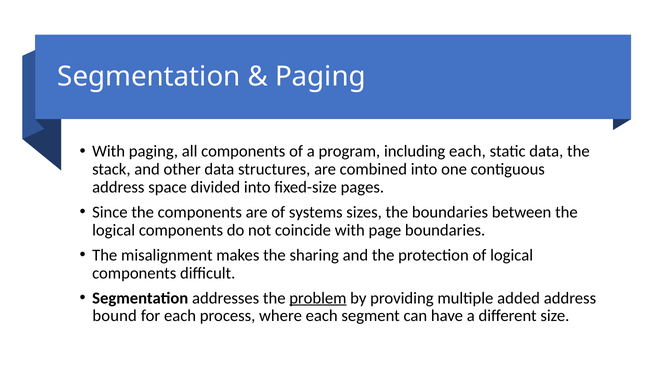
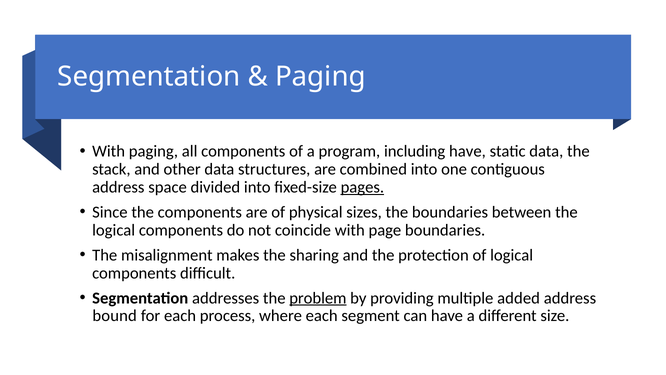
including each: each -> have
pages underline: none -> present
systems: systems -> physical
